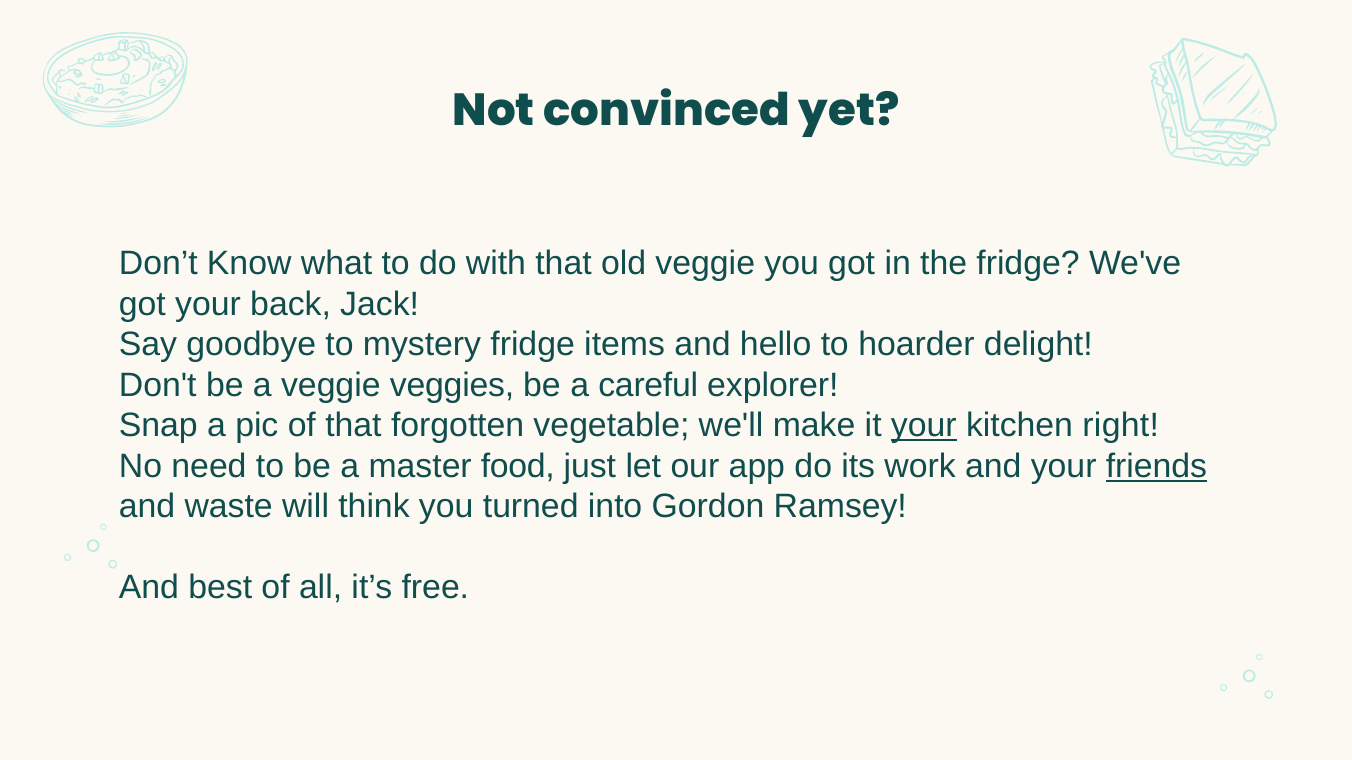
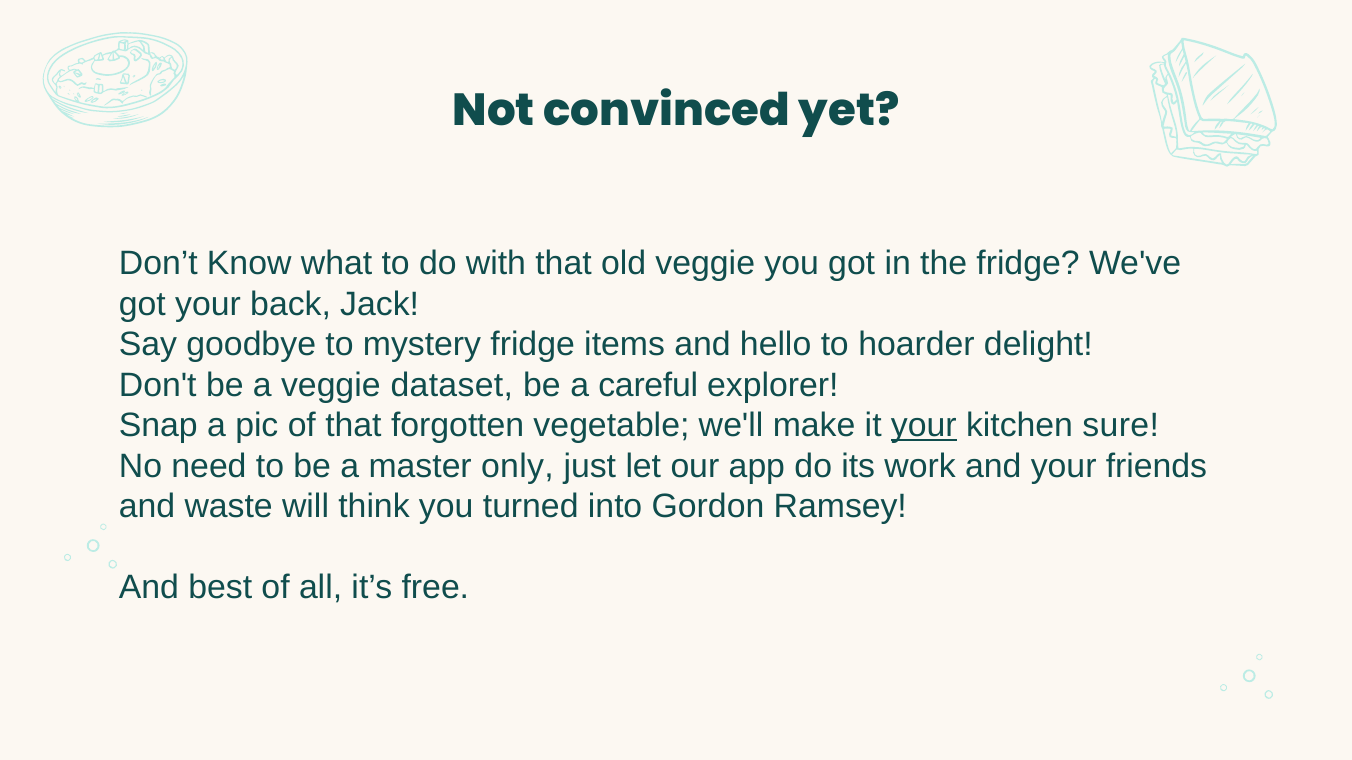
veggies: veggies -> dataset
right: right -> sure
food: food -> only
friends underline: present -> none
